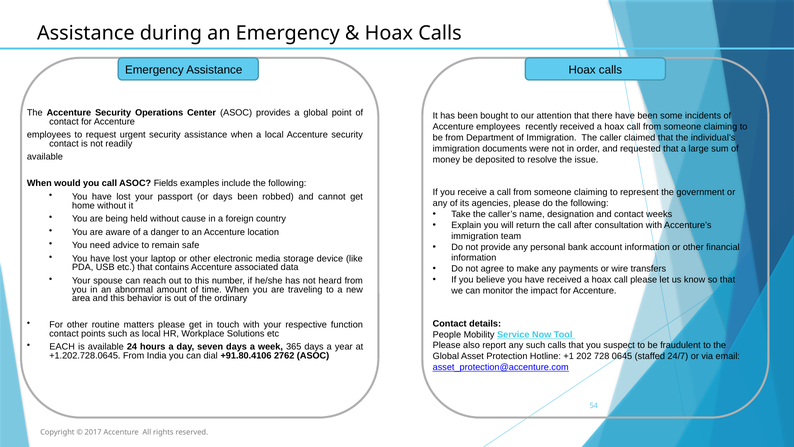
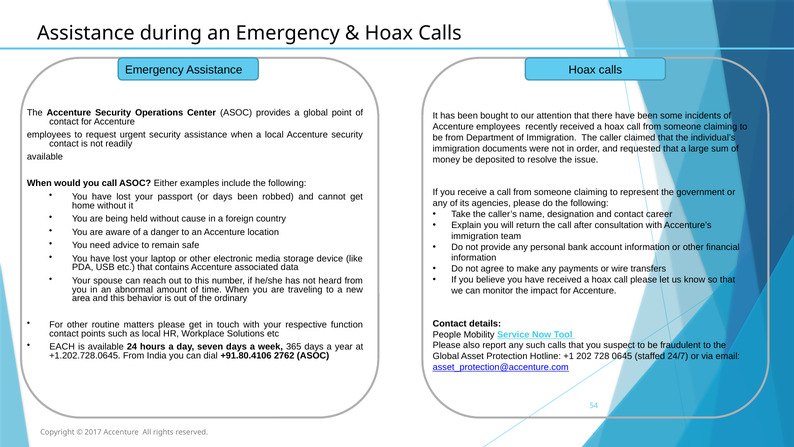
Fields: Fields -> Either
weeks: weeks -> career
